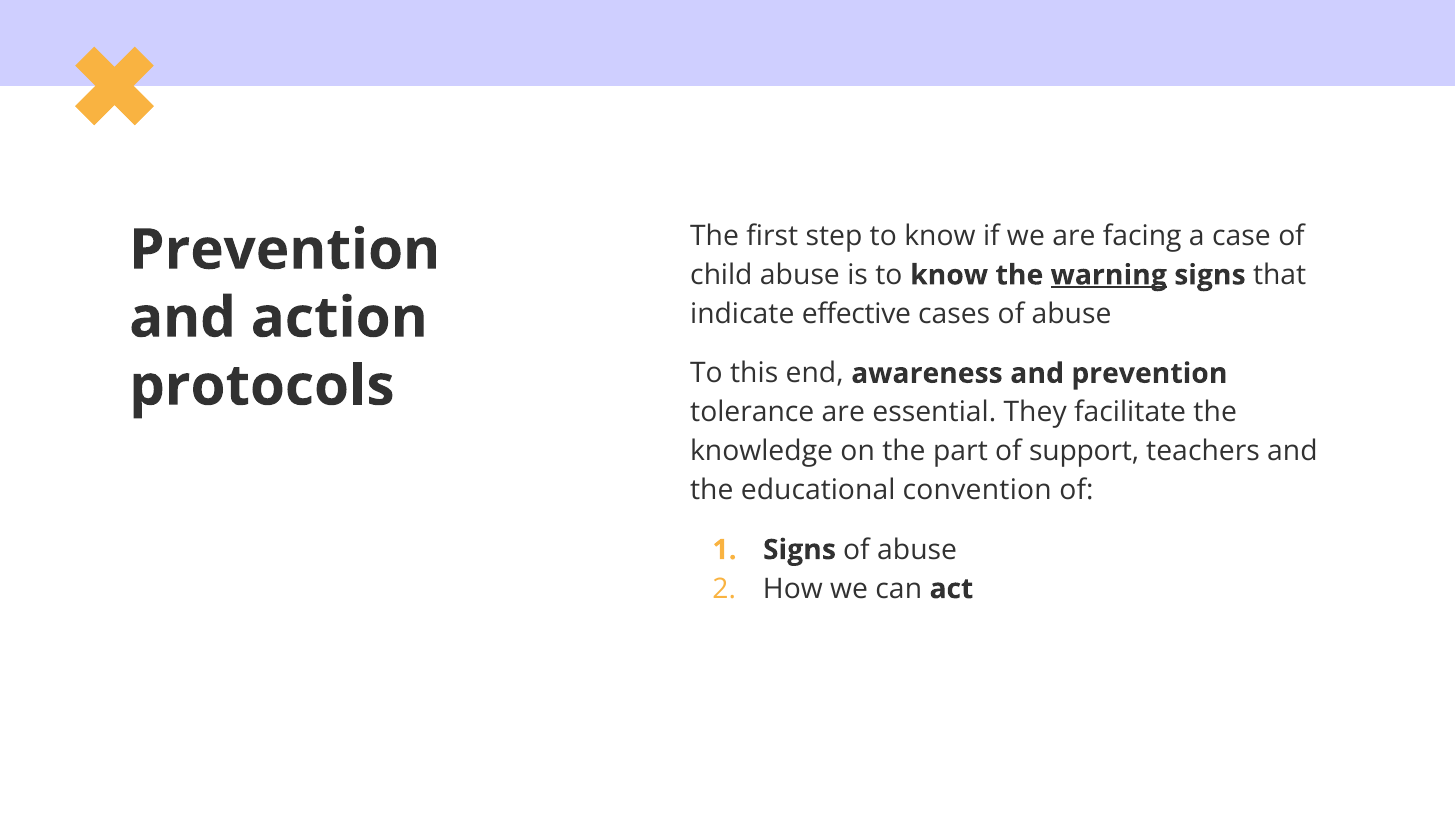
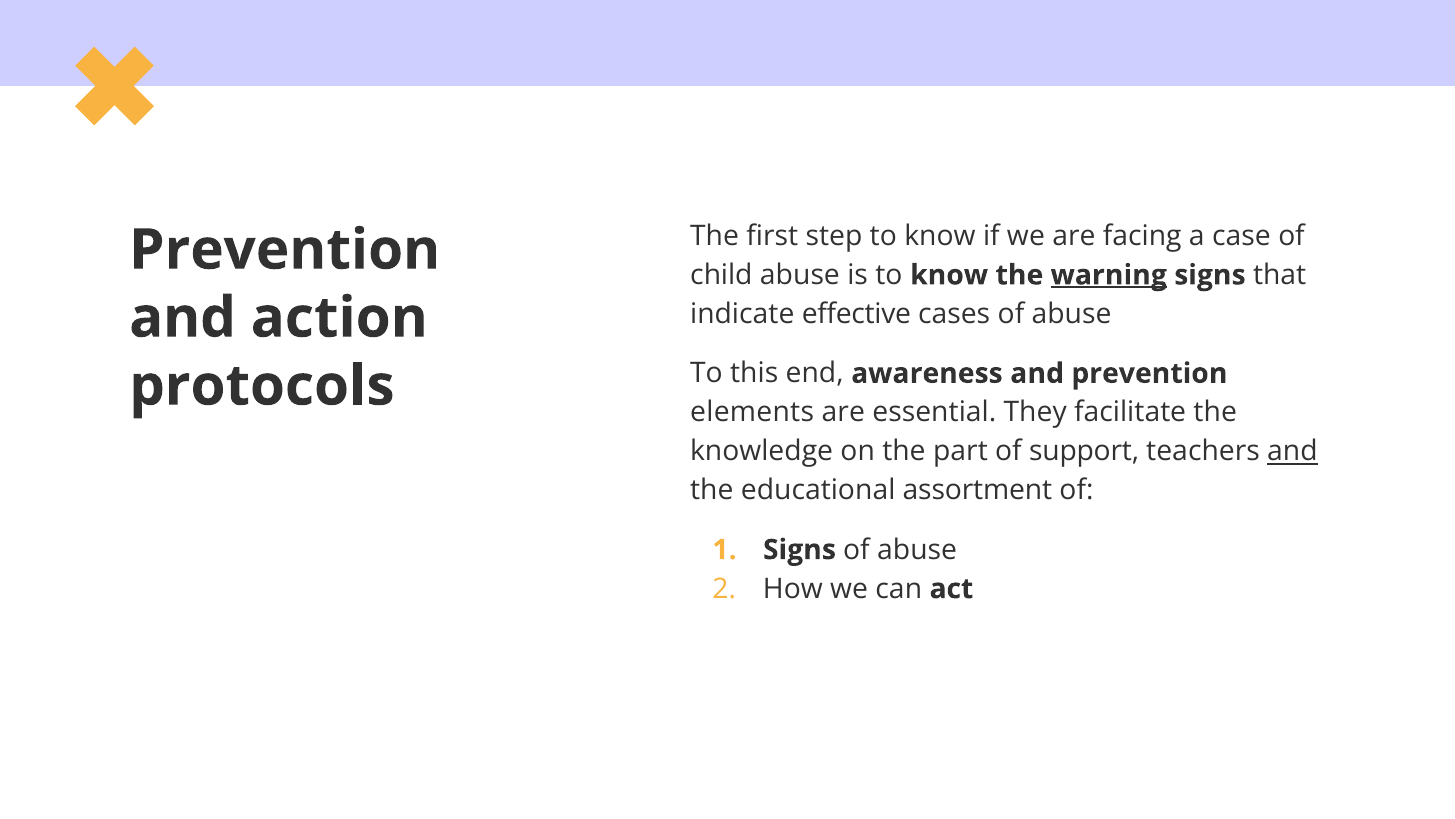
tolerance: tolerance -> elements
and at (1292, 451) underline: none -> present
convention: convention -> assortment
